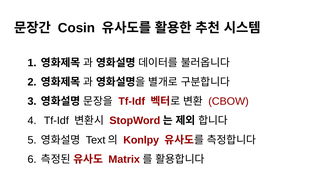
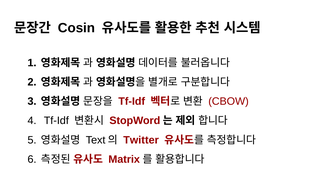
Konlpy: Konlpy -> Twitter
